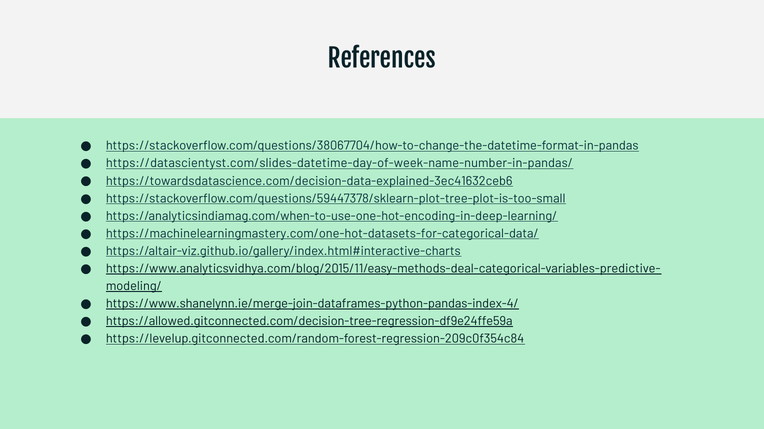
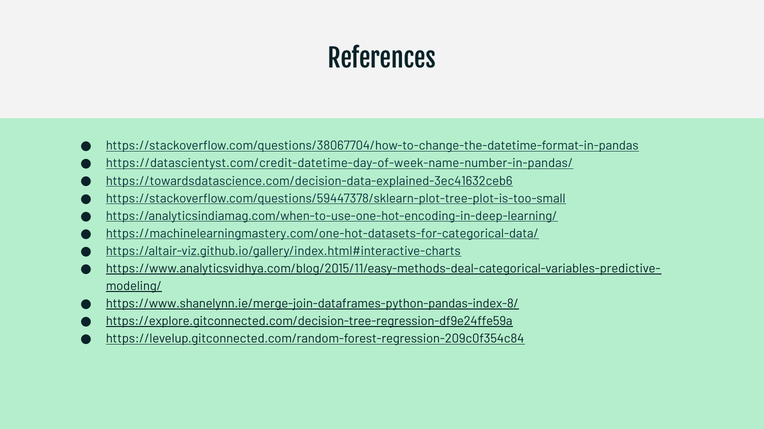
https://datascientyst.com/slides-datetime-day-of-week-name-number-in-pandas/: https://datascientyst.com/slides-datetime-day-of-week-name-number-in-pandas/ -> https://datascientyst.com/credit-datetime-day-of-week-name-number-in-pandas/
https://www.shanelynn.ie/merge-join-dataframes-python-pandas-index-4/: https://www.shanelynn.ie/merge-join-dataframes-python-pandas-index-4/ -> https://www.shanelynn.ie/merge-join-dataframes-python-pandas-index-8/
https://allowed.gitconnected.com/decision-tree-regression-df9e24ffe59a: https://allowed.gitconnected.com/decision-tree-regression-df9e24ffe59a -> https://explore.gitconnected.com/decision-tree-regression-df9e24ffe59a
